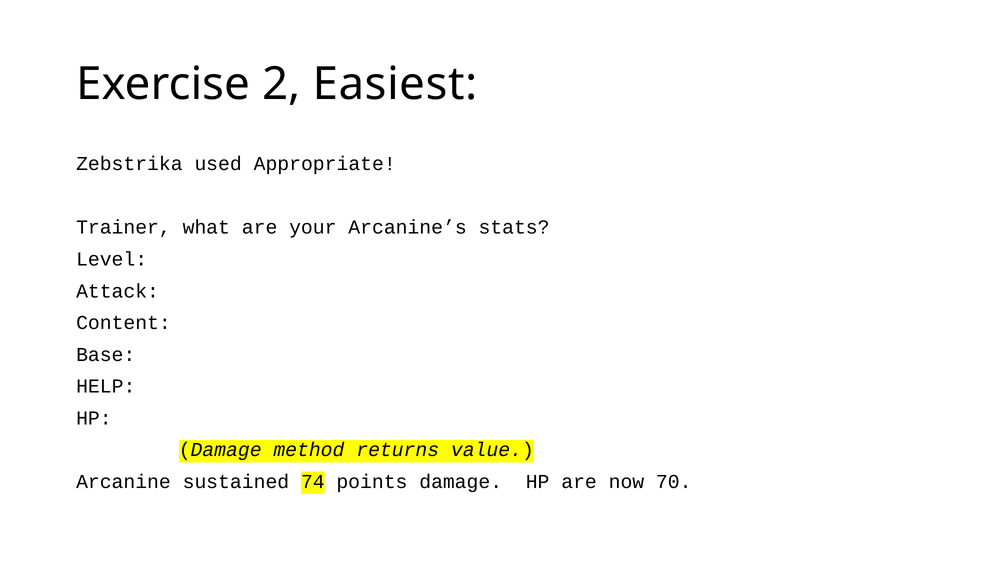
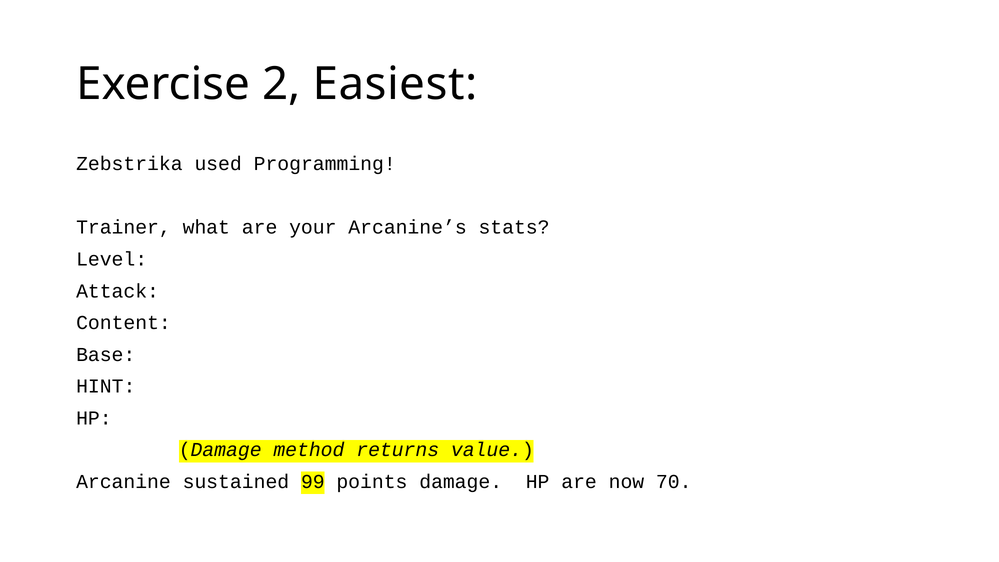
Appropriate: Appropriate -> Programming
HELP: HELP -> HINT
74: 74 -> 99
